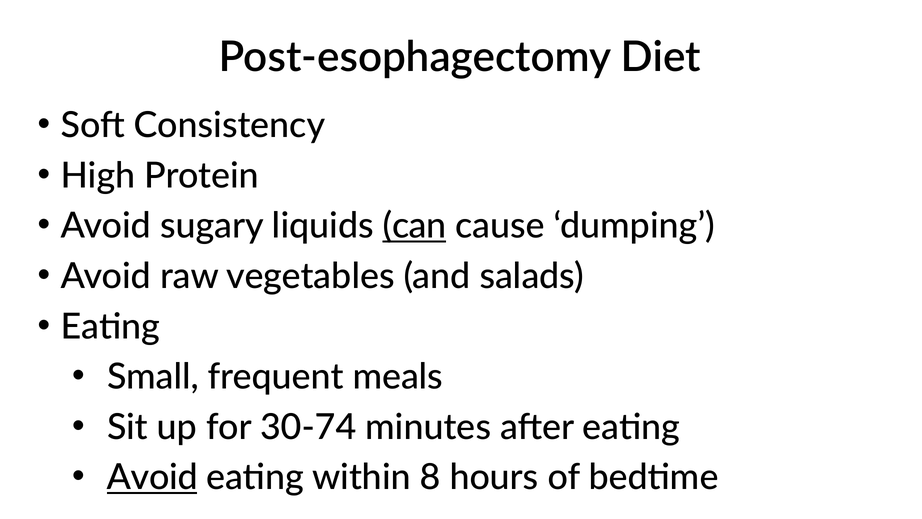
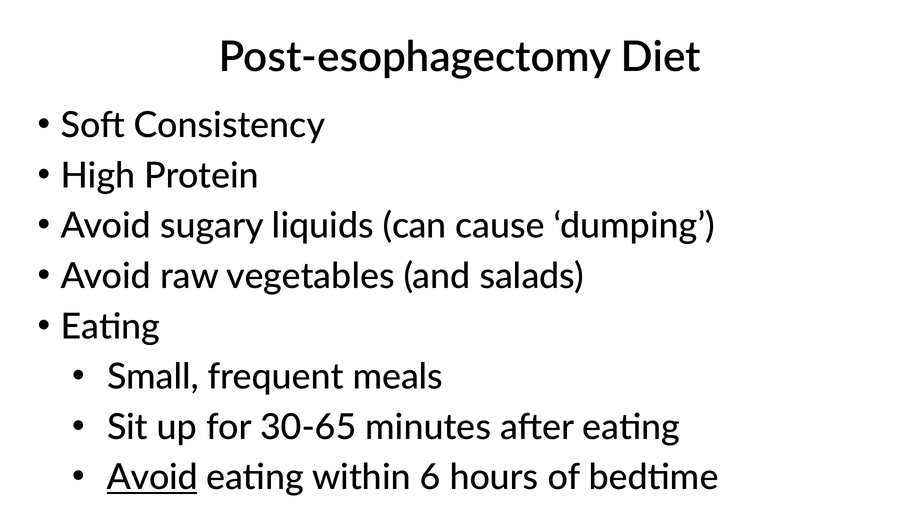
can underline: present -> none
30-74: 30-74 -> 30-65
8: 8 -> 6
